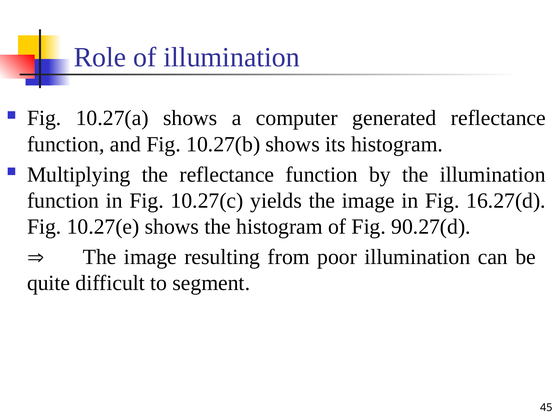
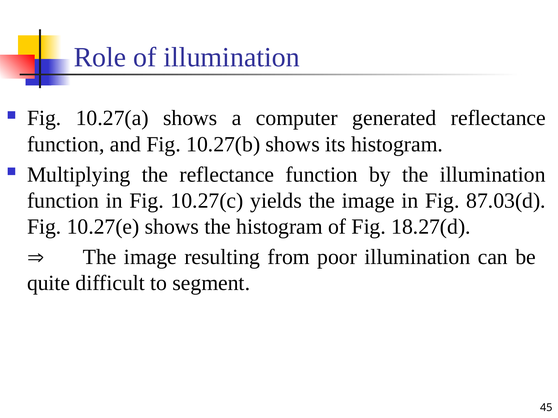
16.27(d: 16.27(d -> 87.03(d
90.27(d: 90.27(d -> 18.27(d
